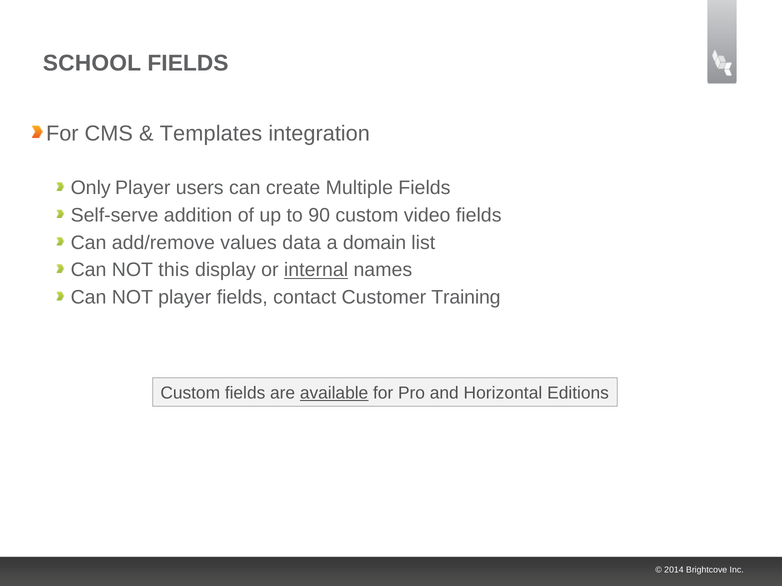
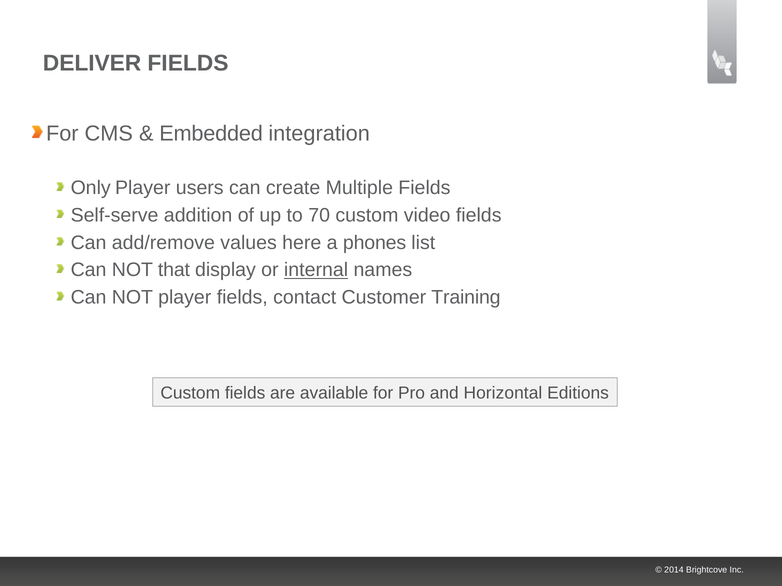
SCHOOL: SCHOOL -> DELIVER
Templates: Templates -> Embedded
90: 90 -> 70
data: data -> here
domain: domain -> phones
this: this -> that
available underline: present -> none
